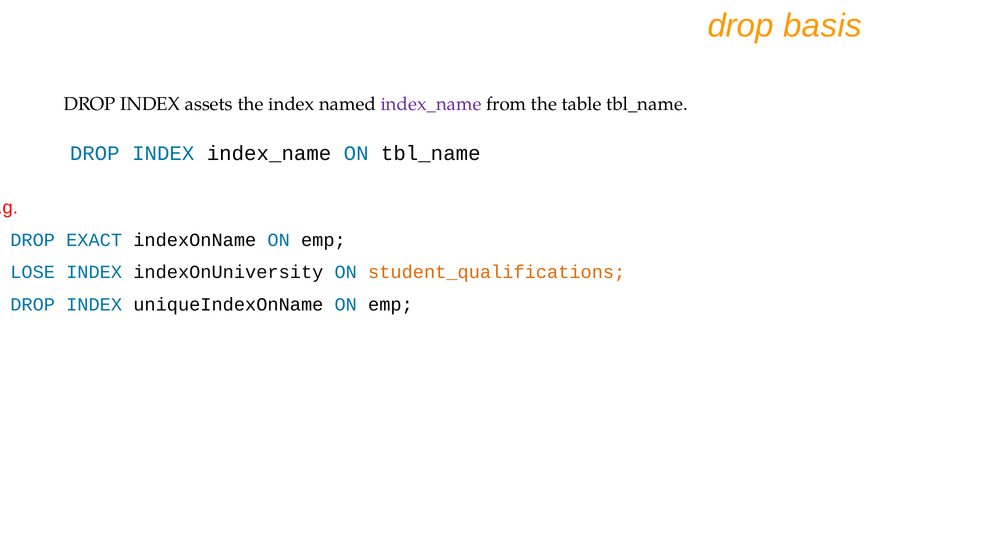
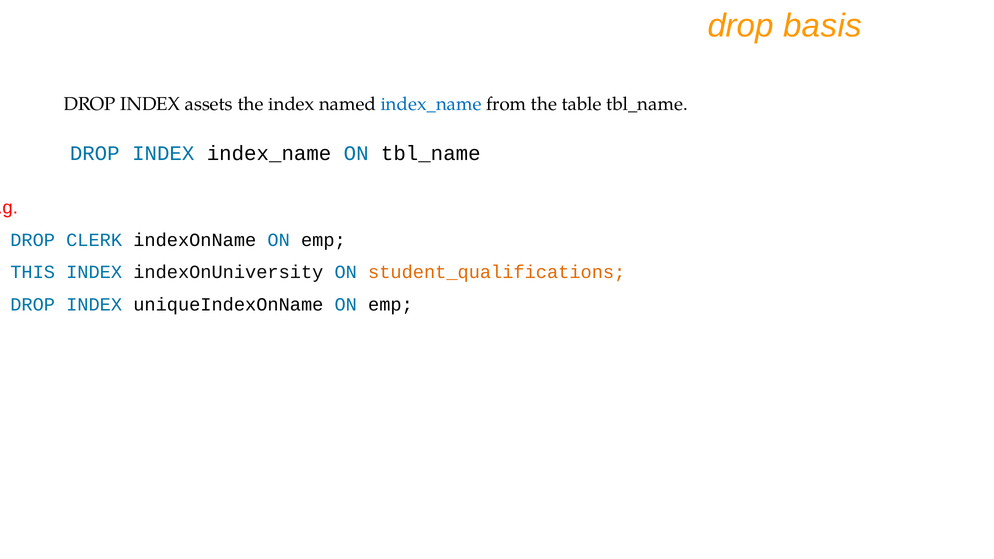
index_name at (431, 104) colour: purple -> blue
EXACT: EXACT -> CLERK
LOSE: LOSE -> THIS
